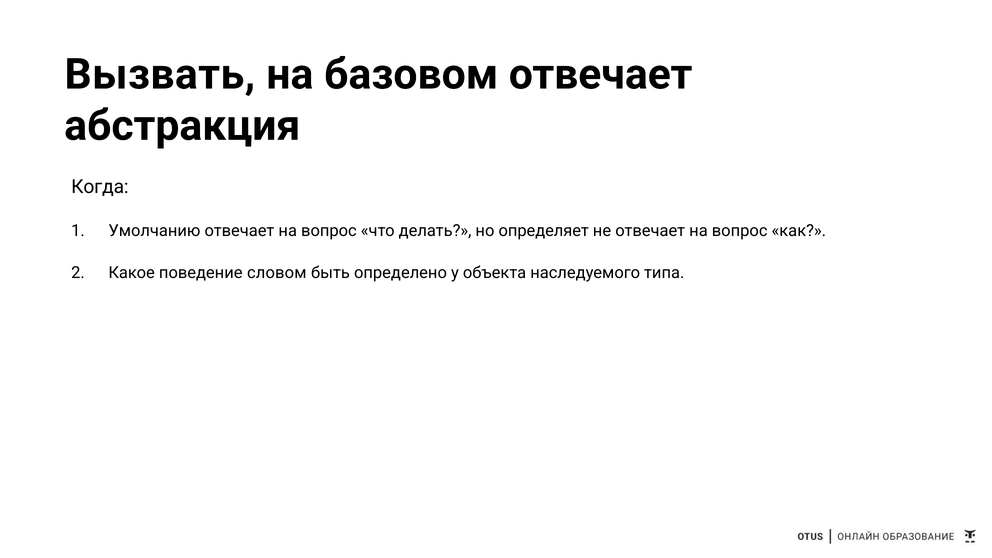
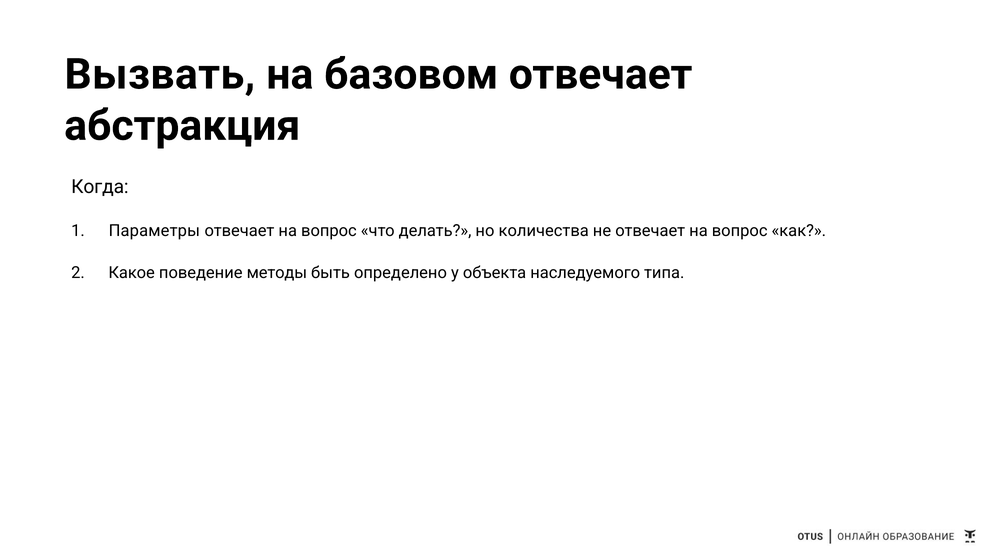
Умолчанию: Умолчанию -> Параметры
определяет: определяет -> количества
словом: словом -> методы
